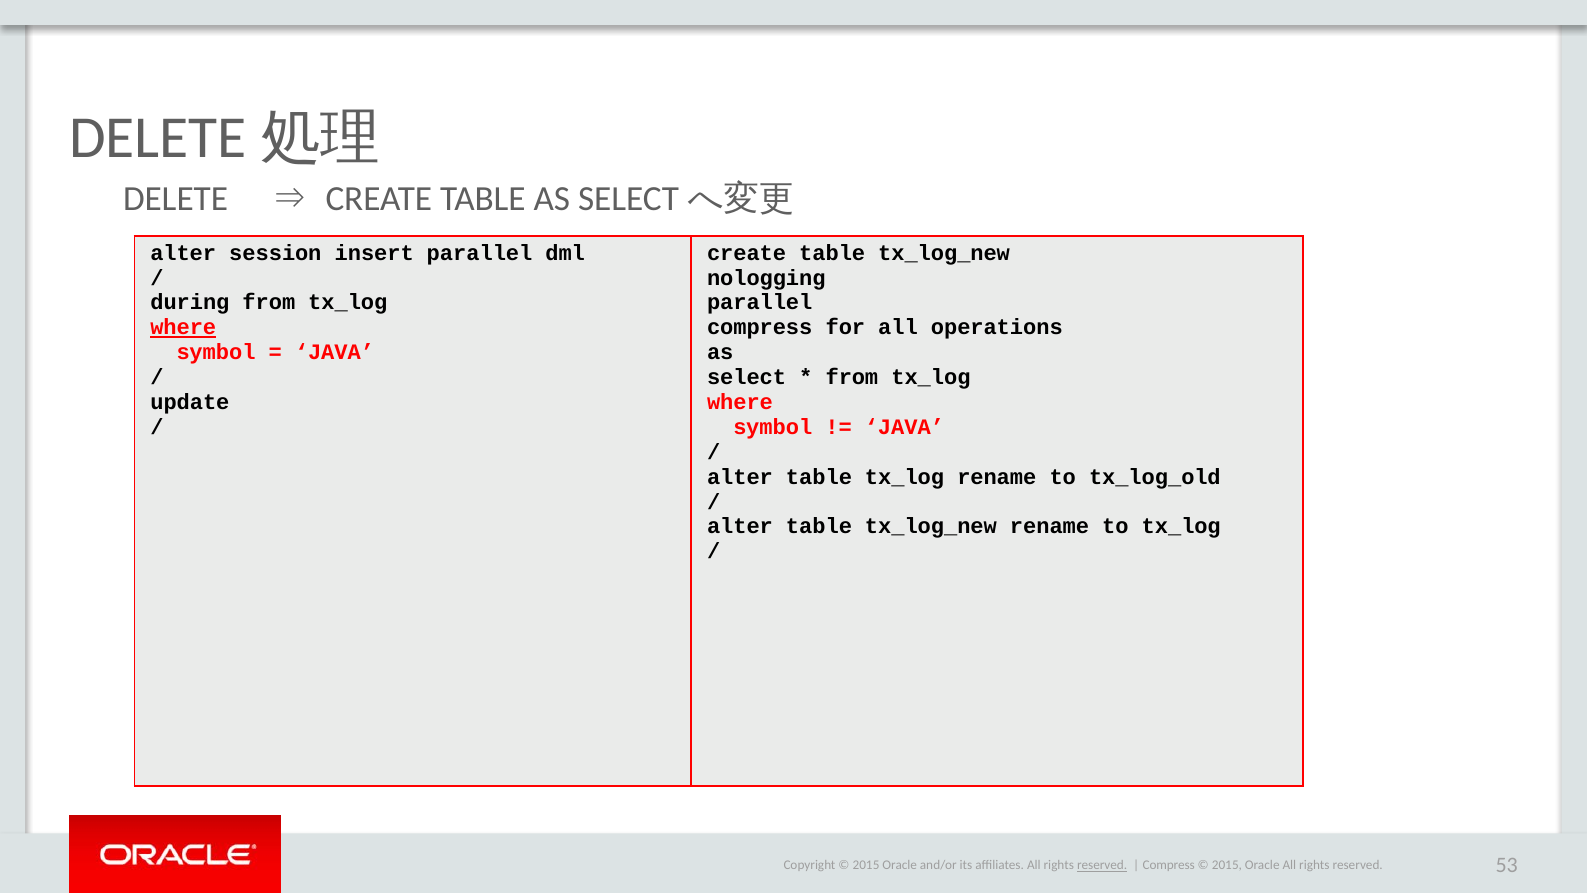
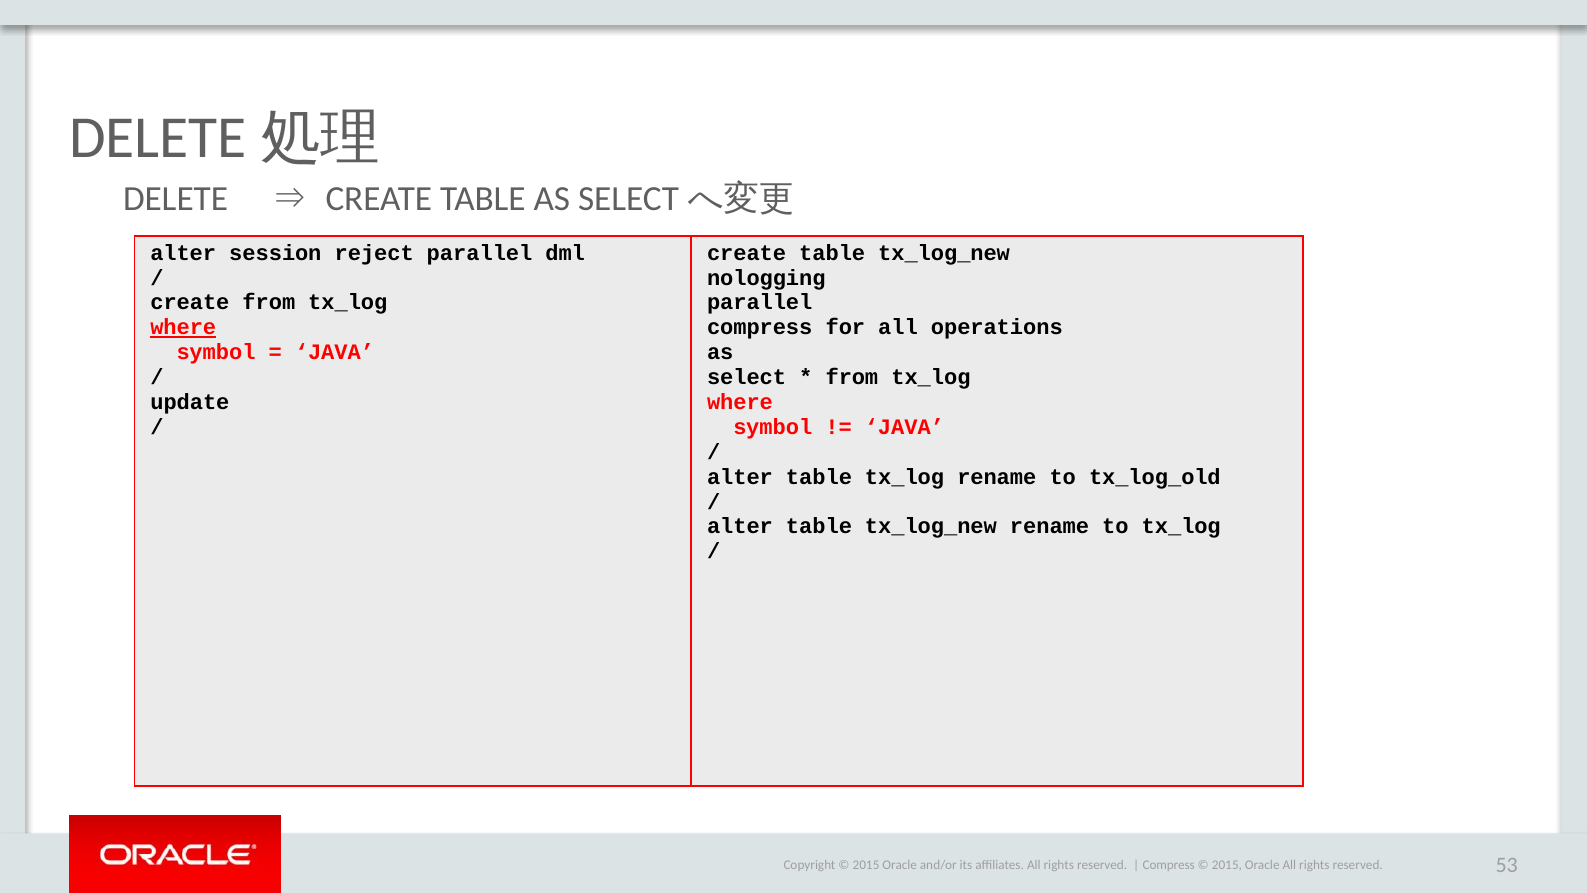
insert: insert -> reject
during at (190, 303): during -> create
reserved at (1102, 865) underline: present -> none
